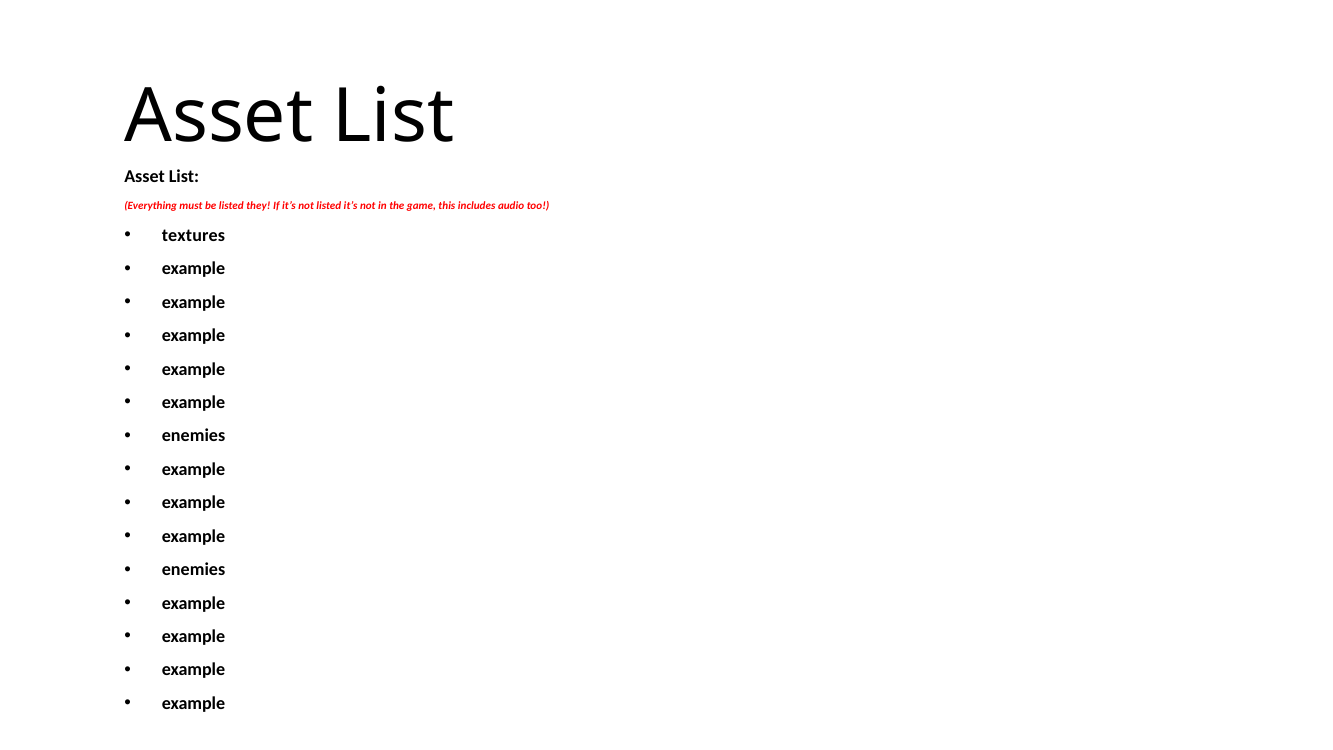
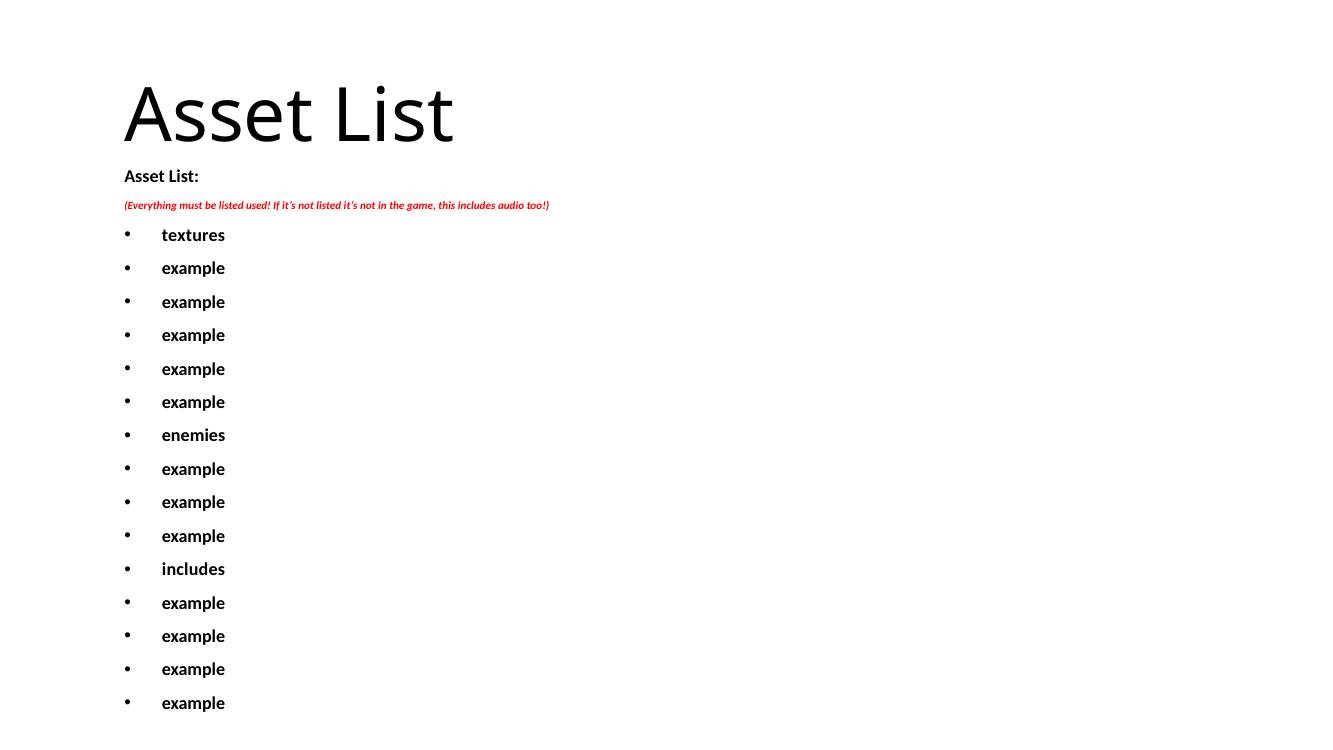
they: they -> used
enemies at (194, 569): enemies -> includes
